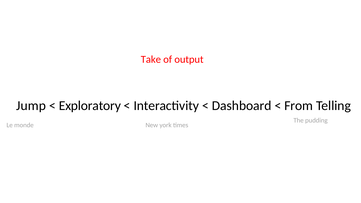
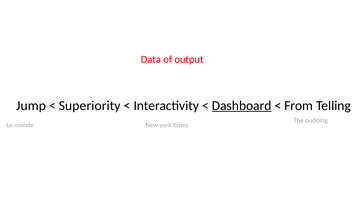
Take: Take -> Data
Exploratory: Exploratory -> Superiority
Dashboard underline: none -> present
